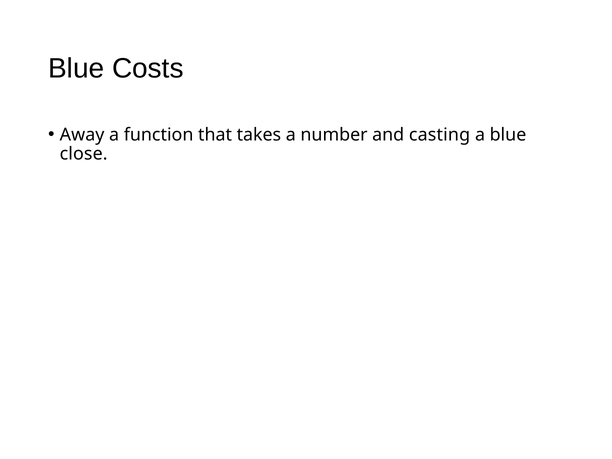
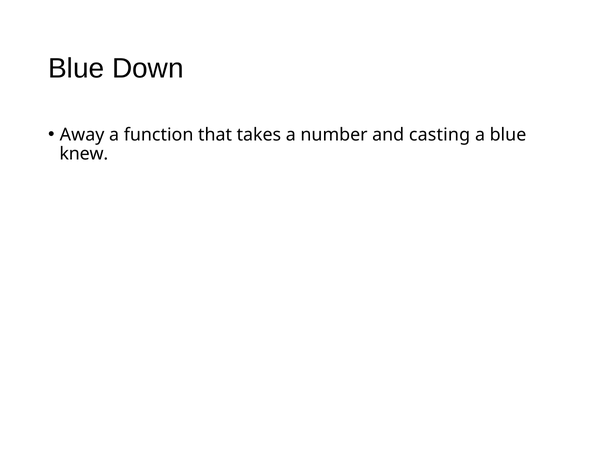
Costs: Costs -> Down
close: close -> knew
